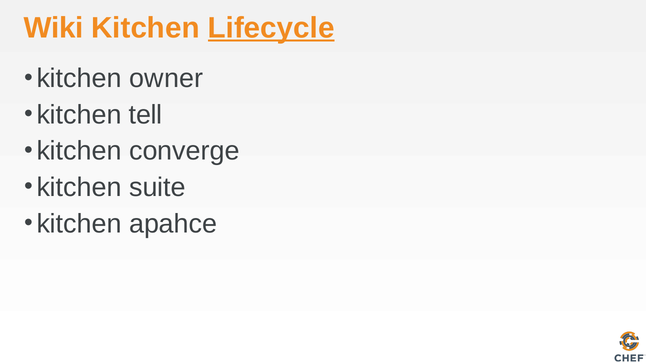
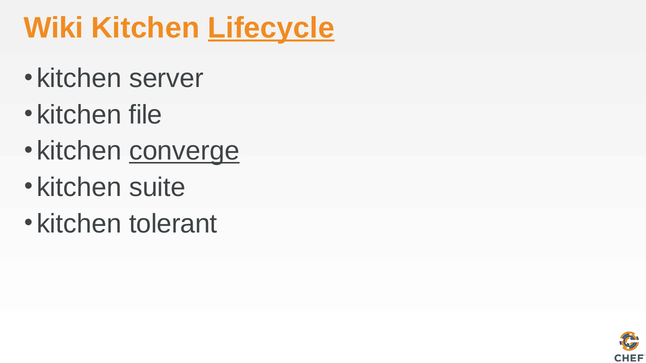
owner: owner -> server
tell: tell -> file
converge underline: none -> present
apahce: apahce -> tolerant
